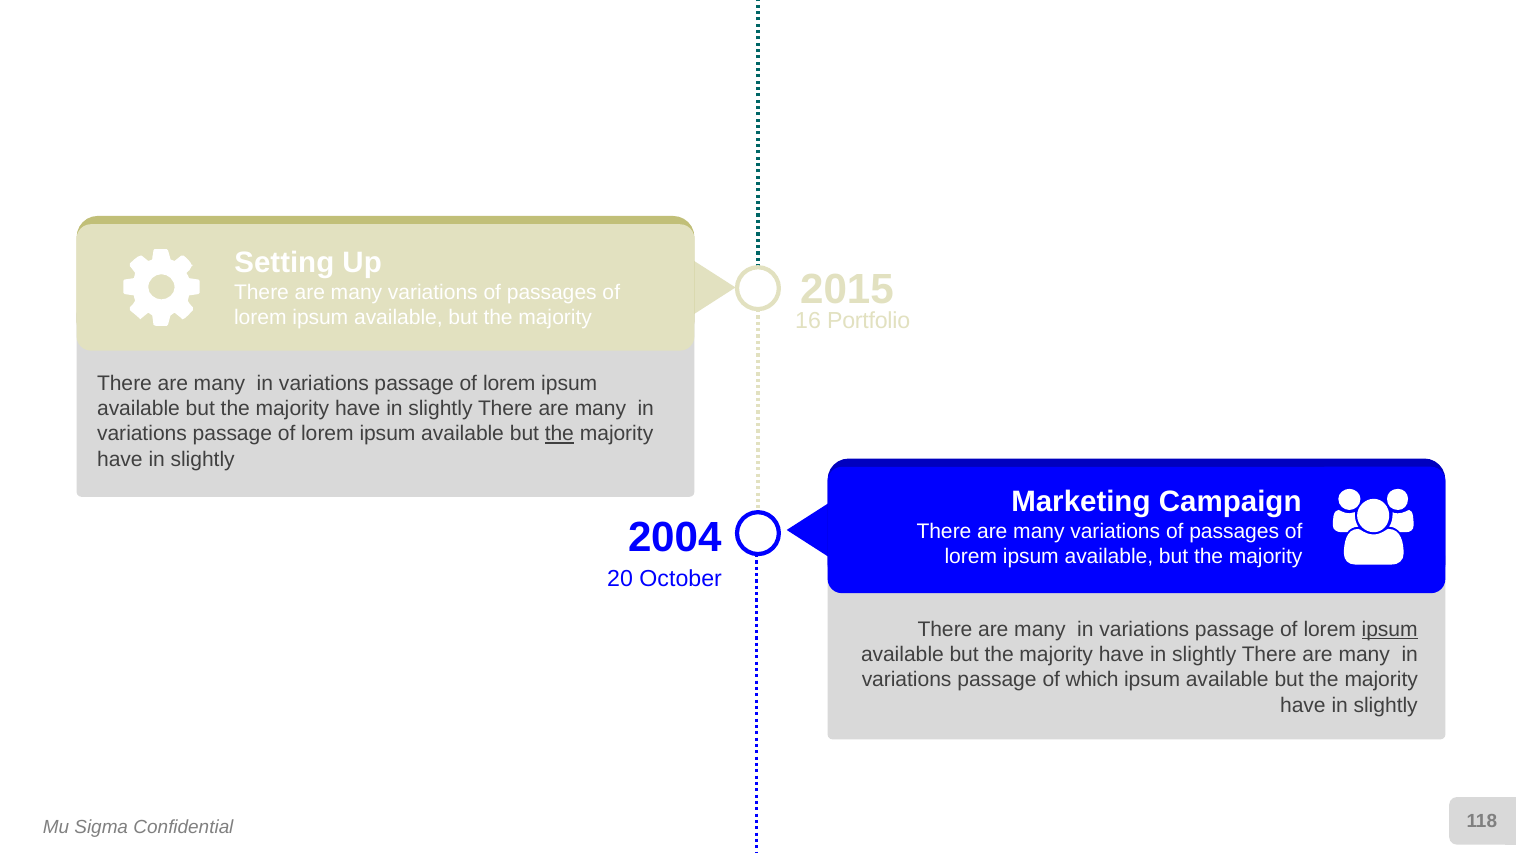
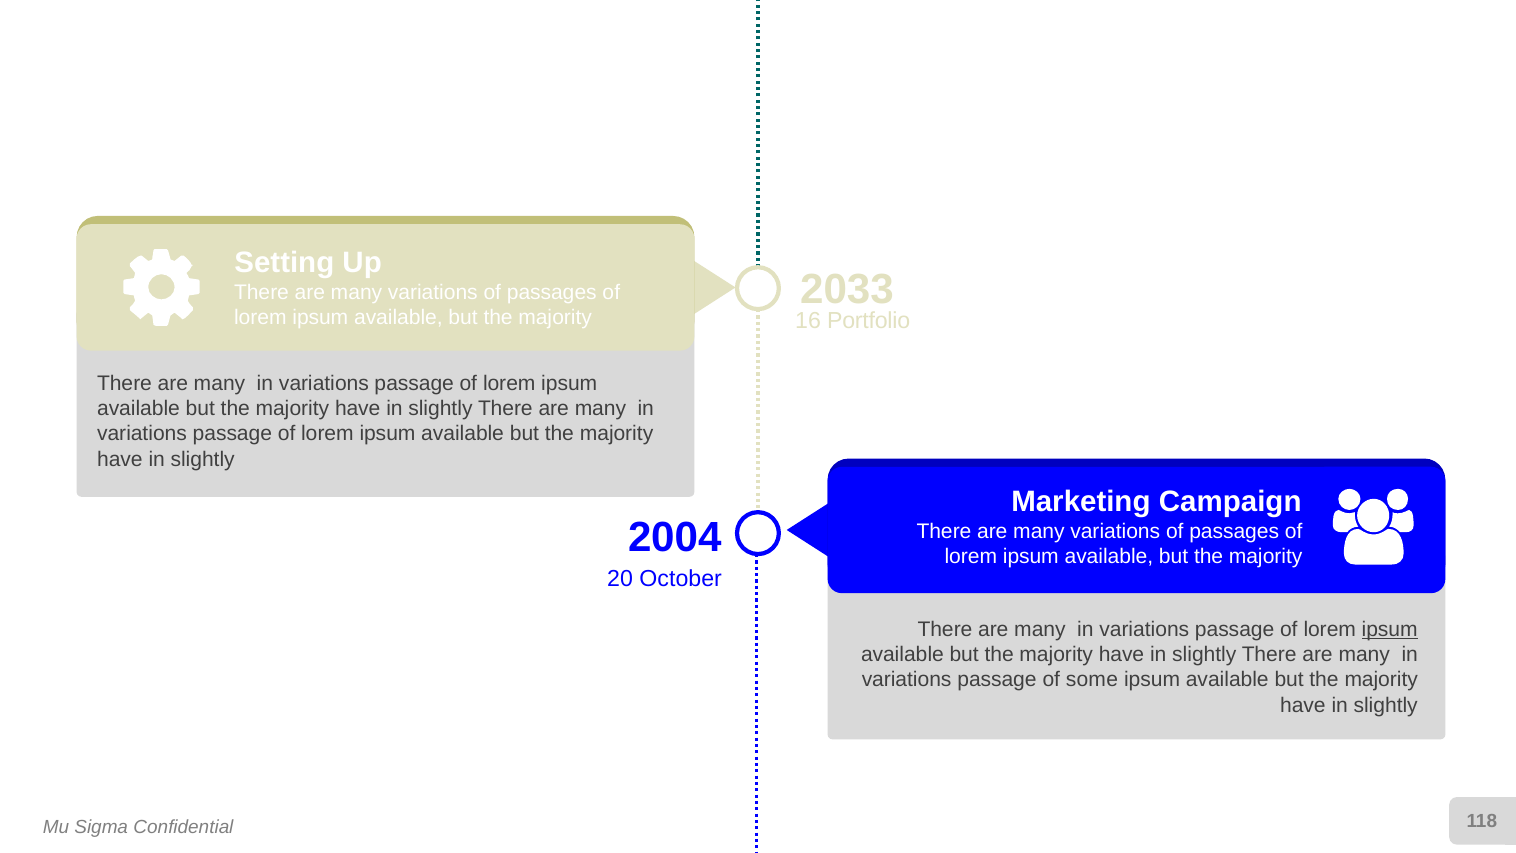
2015: 2015 -> 2033
the at (559, 434) underline: present -> none
which: which -> some
